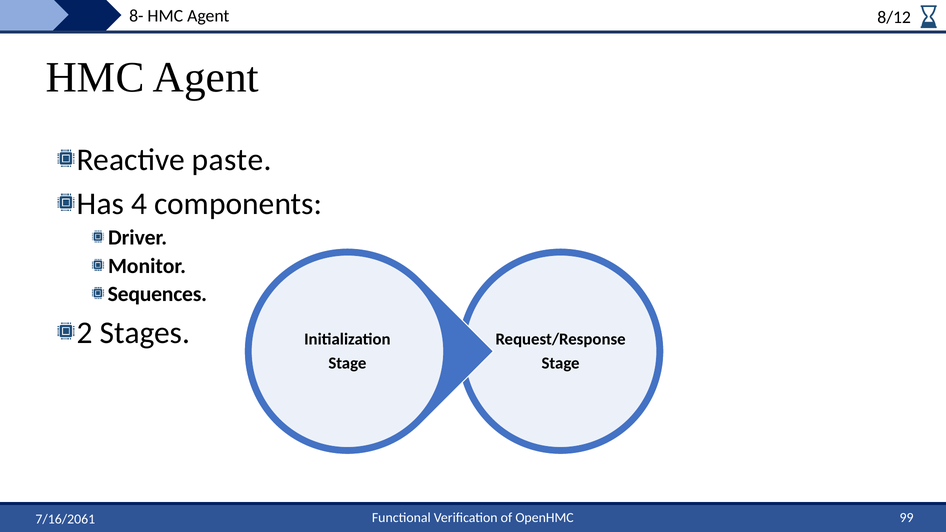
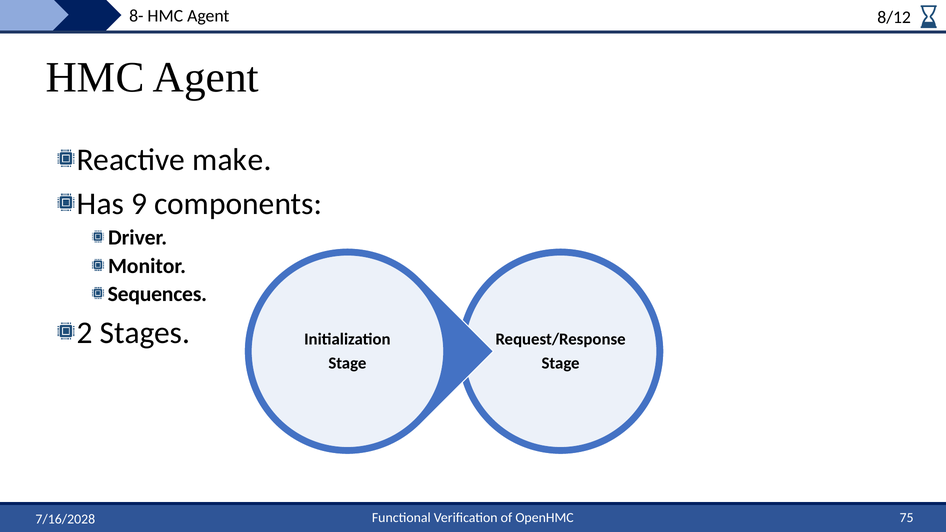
paste: paste -> make
4: 4 -> 9
99: 99 -> 75
7/16/2061: 7/16/2061 -> 7/16/2028
